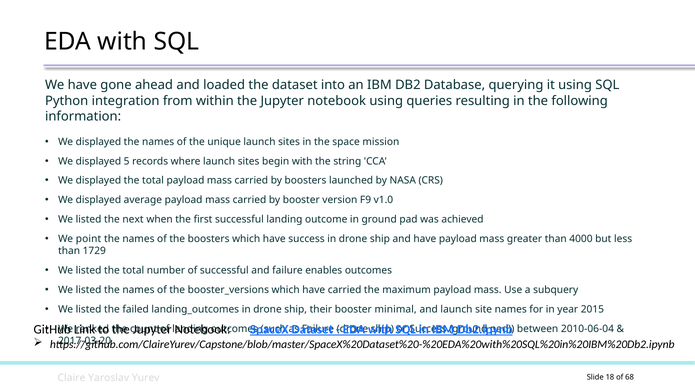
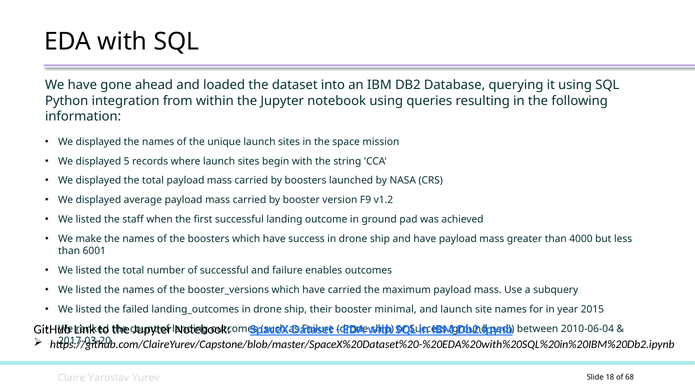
v1.0: v1.0 -> v1.2
next: next -> staff
point: point -> make
1729: 1729 -> 6001
